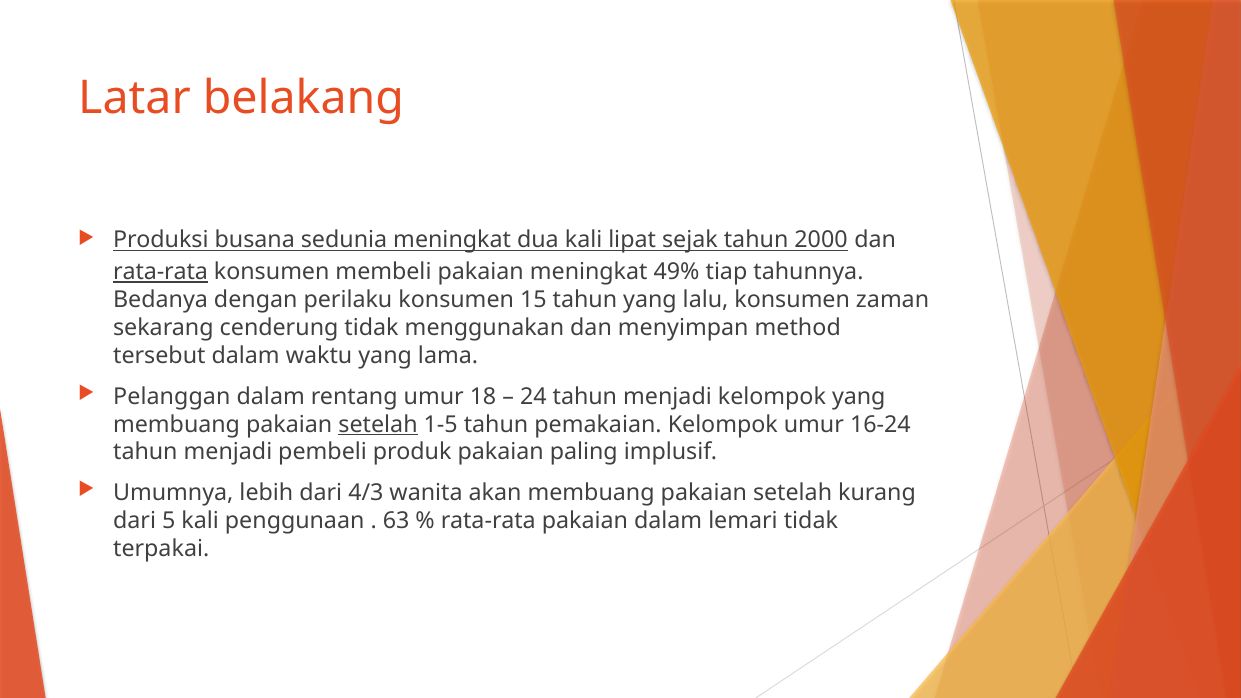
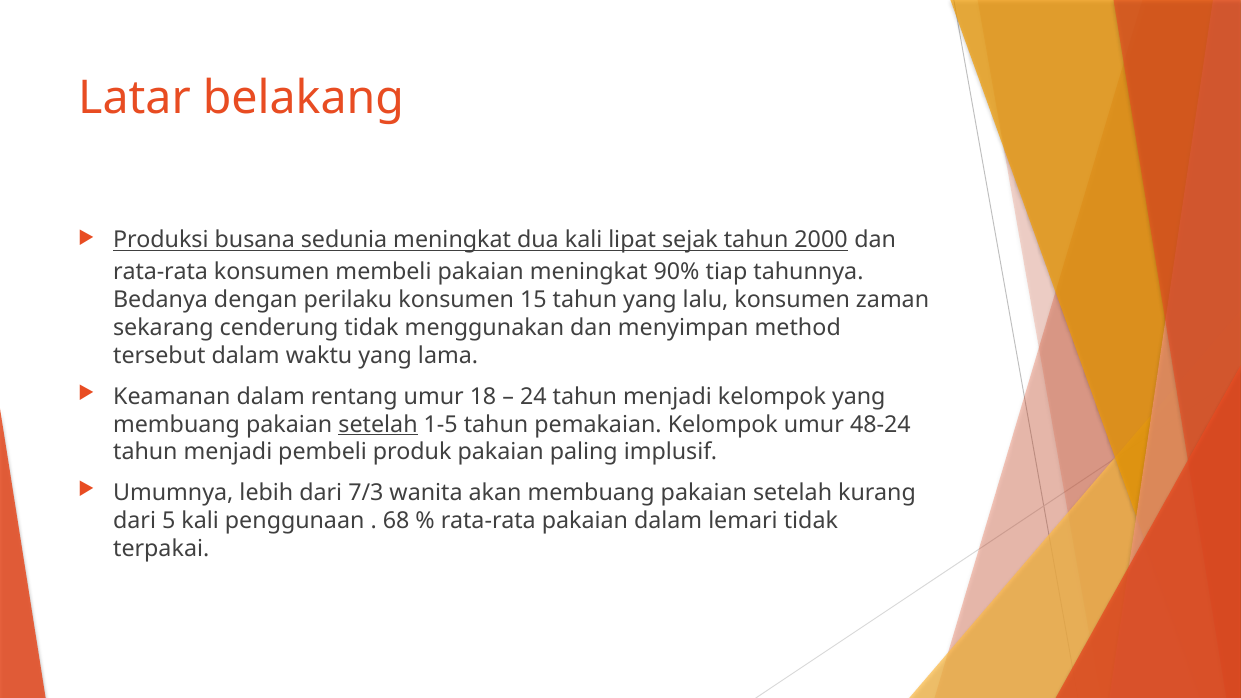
rata-rata at (161, 272) underline: present -> none
49%: 49% -> 90%
Pelanggan: Pelanggan -> Keamanan
16-24: 16-24 -> 48-24
4/3: 4/3 -> 7/3
63: 63 -> 68
